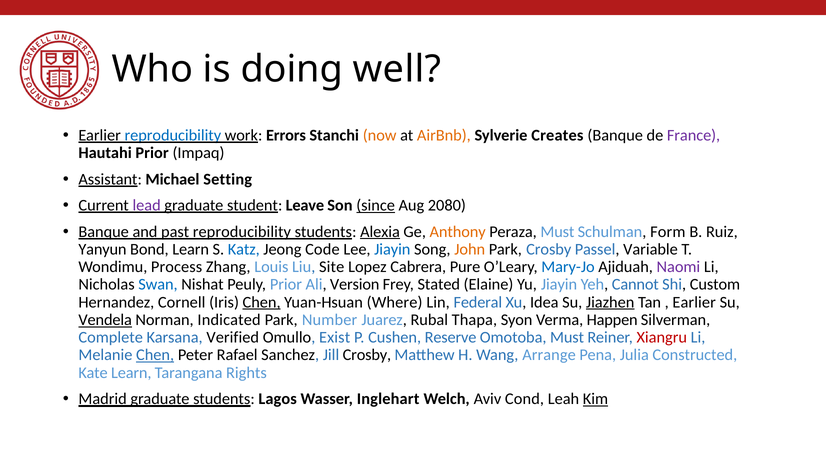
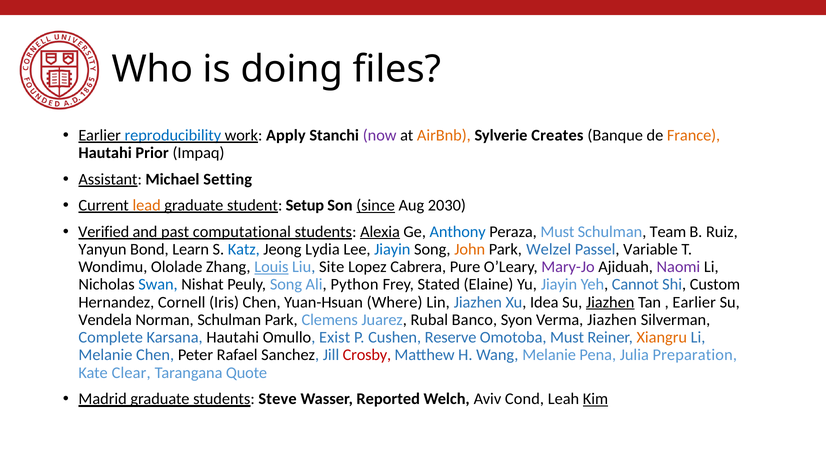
well: well -> files
Errors: Errors -> Apply
now colour: orange -> purple
France colour: purple -> orange
lead colour: purple -> orange
Leave: Leave -> Setup
2080: 2080 -> 2030
Banque at (104, 232): Banque -> Verified
past reproducibility: reproducibility -> computational
Anthony colour: orange -> blue
Form: Form -> Team
Code: Code -> Lydia
Park Crosby: Crosby -> Welzel
Process: Process -> Ololade
Louis underline: none -> present
Mary-Jo colour: blue -> purple
Peuly Prior: Prior -> Song
Version: Version -> Python
Chen at (262, 303) underline: present -> none
Lin Federal: Federal -> Jiazhen
Vendela underline: present -> none
Norman Indicated: Indicated -> Schulman
Number: Number -> Clemens
Thapa: Thapa -> Banco
Verma Happen: Happen -> Jiazhen
Karsana Verified: Verified -> Hautahi
Xiangru colour: red -> orange
Chen at (155, 356) underline: present -> none
Crosby at (367, 356) colour: black -> red
Wang Arrange: Arrange -> Melanie
Constructed: Constructed -> Preparation
Kate Learn: Learn -> Clear
Rights: Rights -> Quote
Lagos: Lagos -> Steve
Inglehart: Inglehart -> Reported
